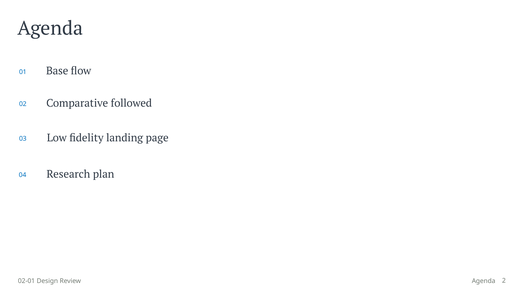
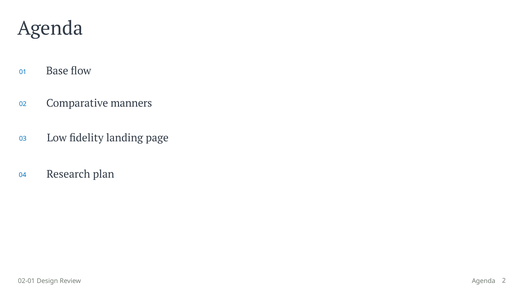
followed: followed -> manners
